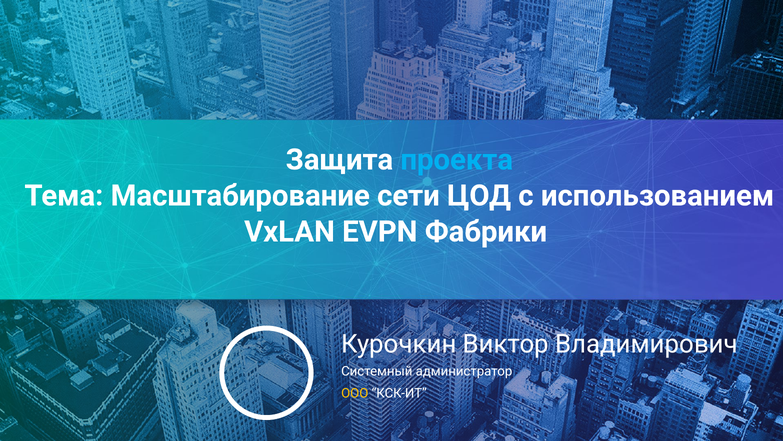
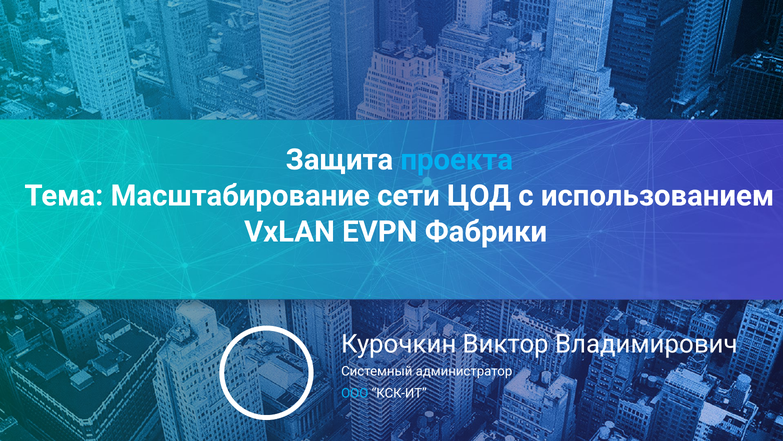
ООО colour: yellow -> light blue
